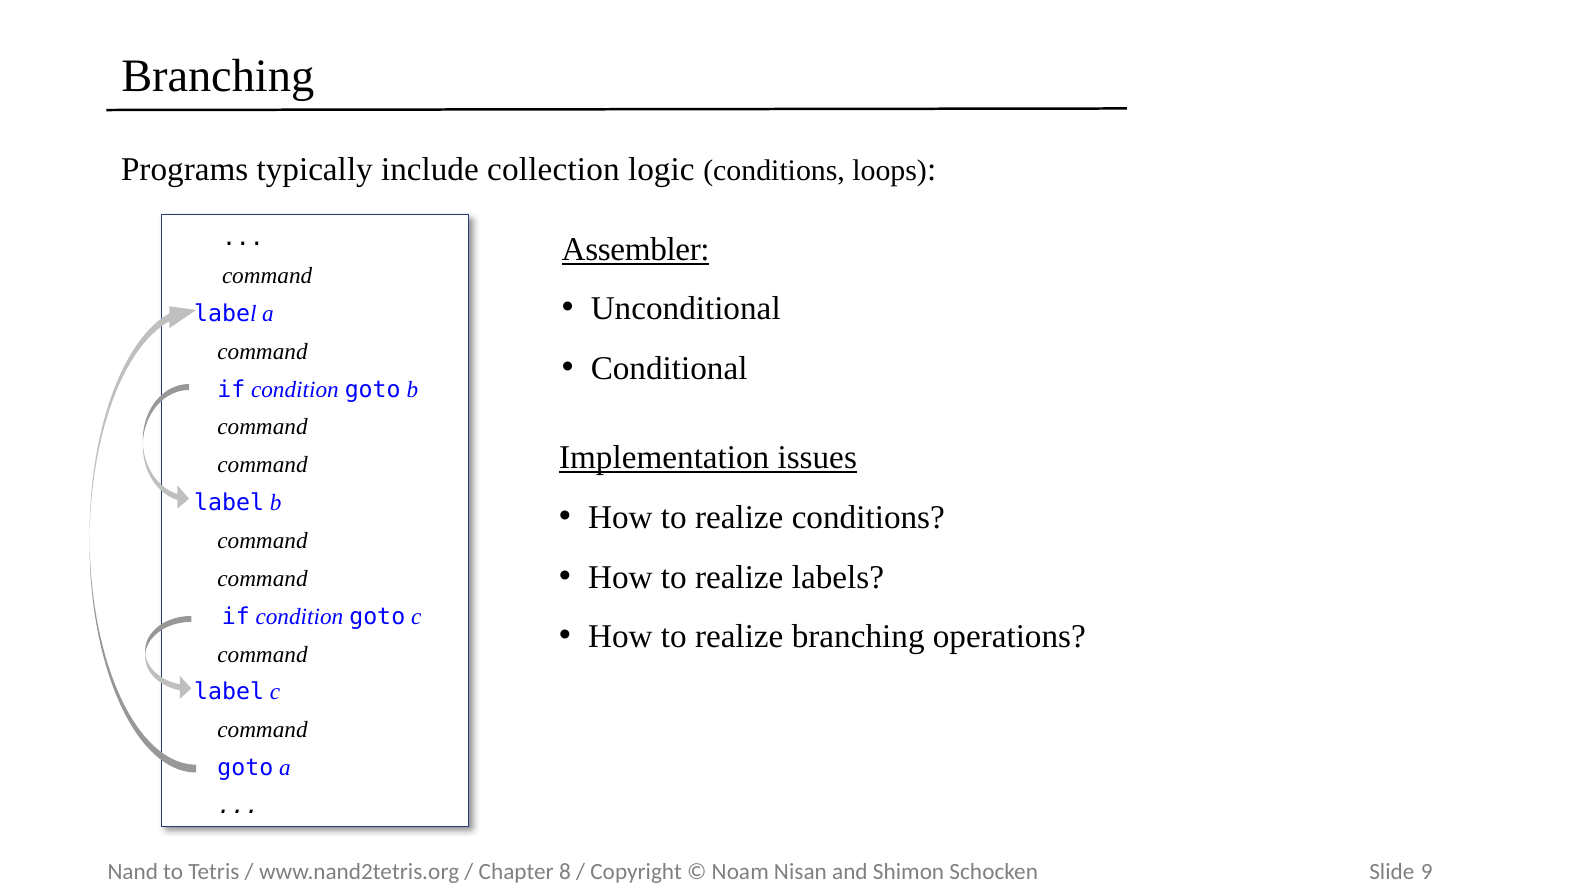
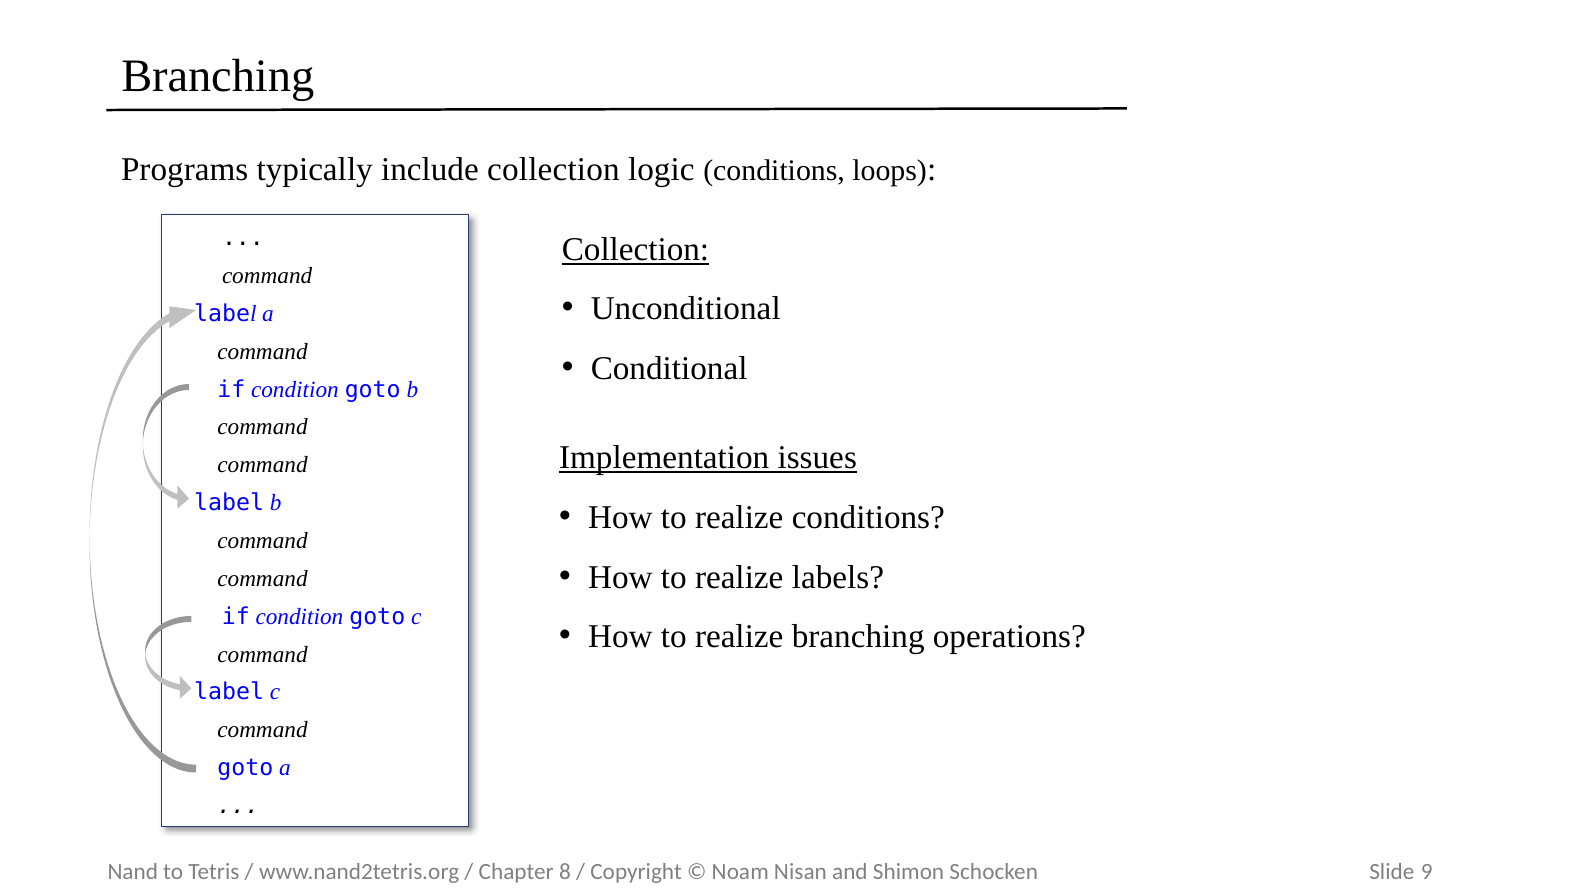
Assembler at (636, 249): Assembler -> Collection
